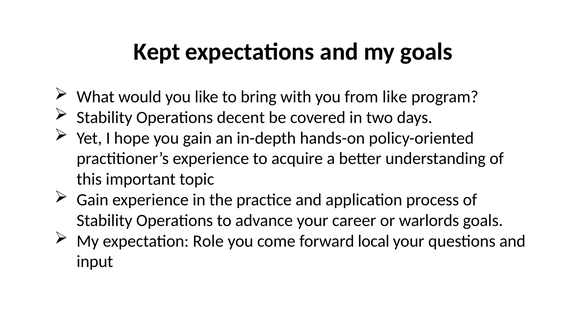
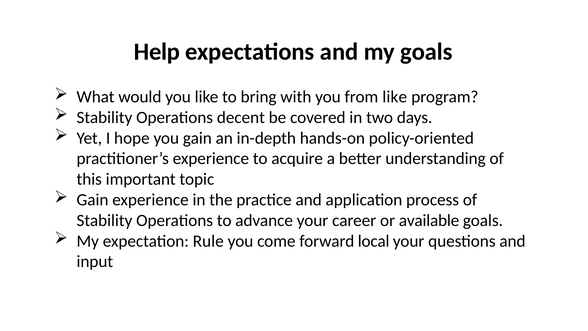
Kept: Kept -> Help
warlords: warlords -> available
Role: Role -> Rule
